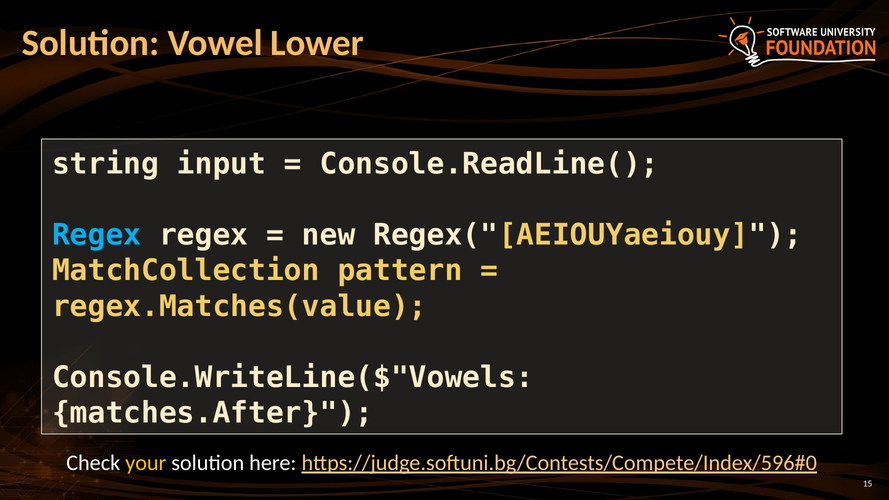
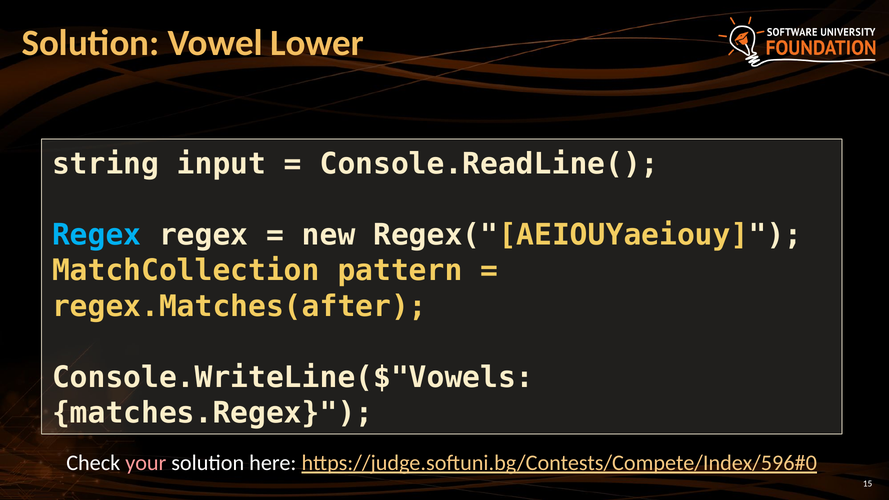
regex.Matches(value: regex.Matches(value -> regex.Matches(after
matches.After: matches.After -> matches.Regex
your colour: yellow -> pink
